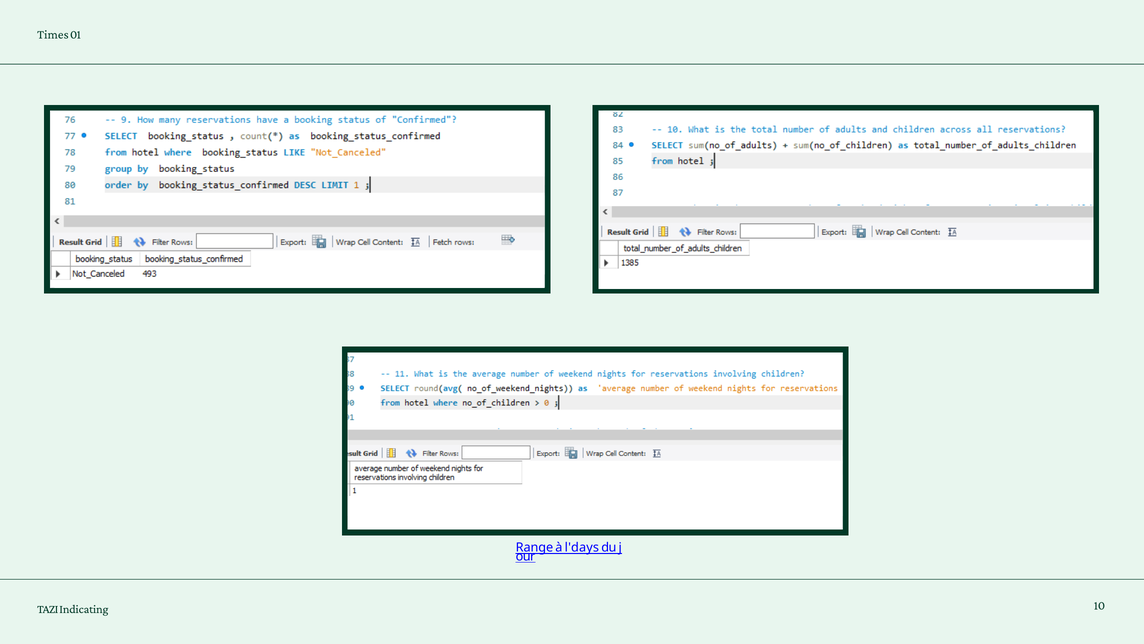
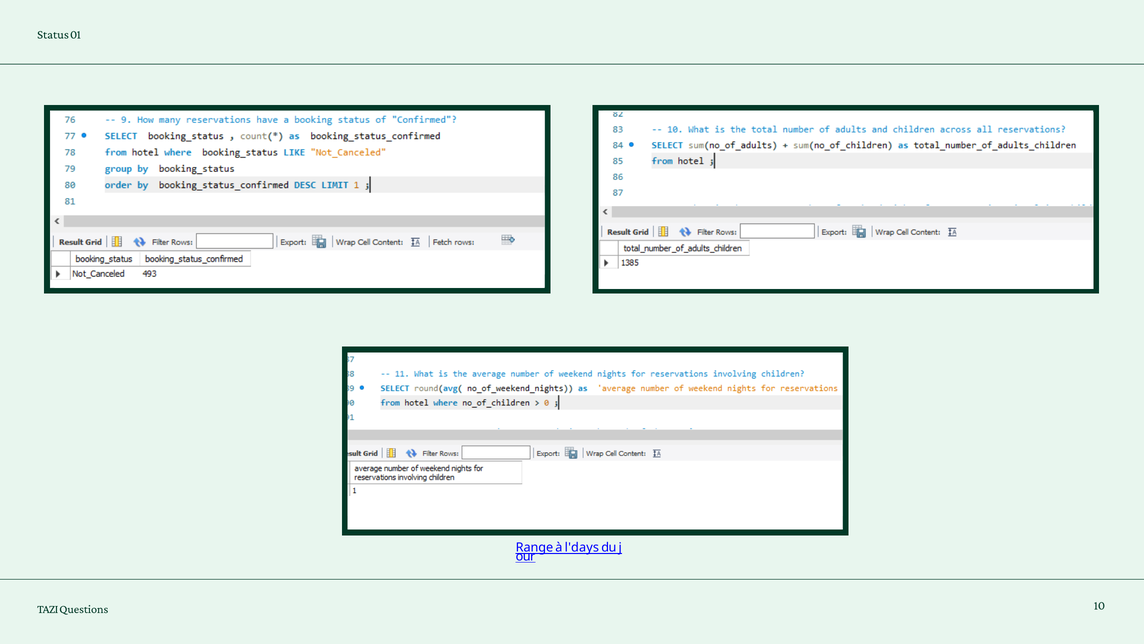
Times: Times -> Status
Indicating: Indicating -> Questions
